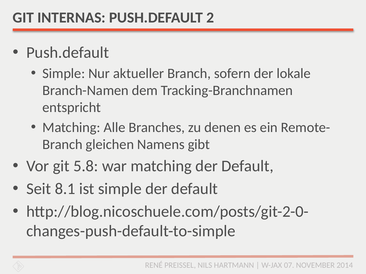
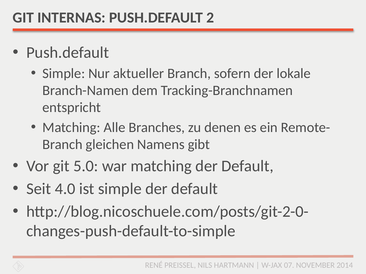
5.8: 5.8 -> 5.0
8.1: 8.1 -> 4.0
